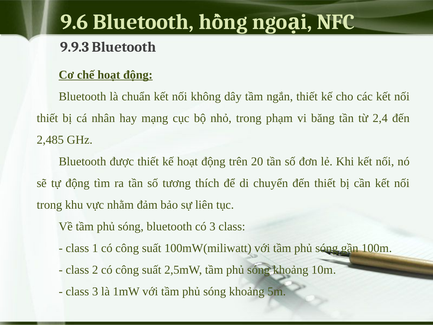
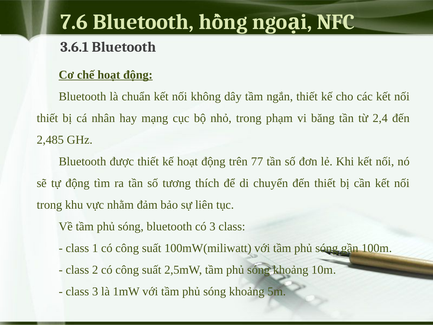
9.6: 9.6 -> 7.6
9.9.3: 9.9.3 -> 3.6.1
20: 20 -> 77
